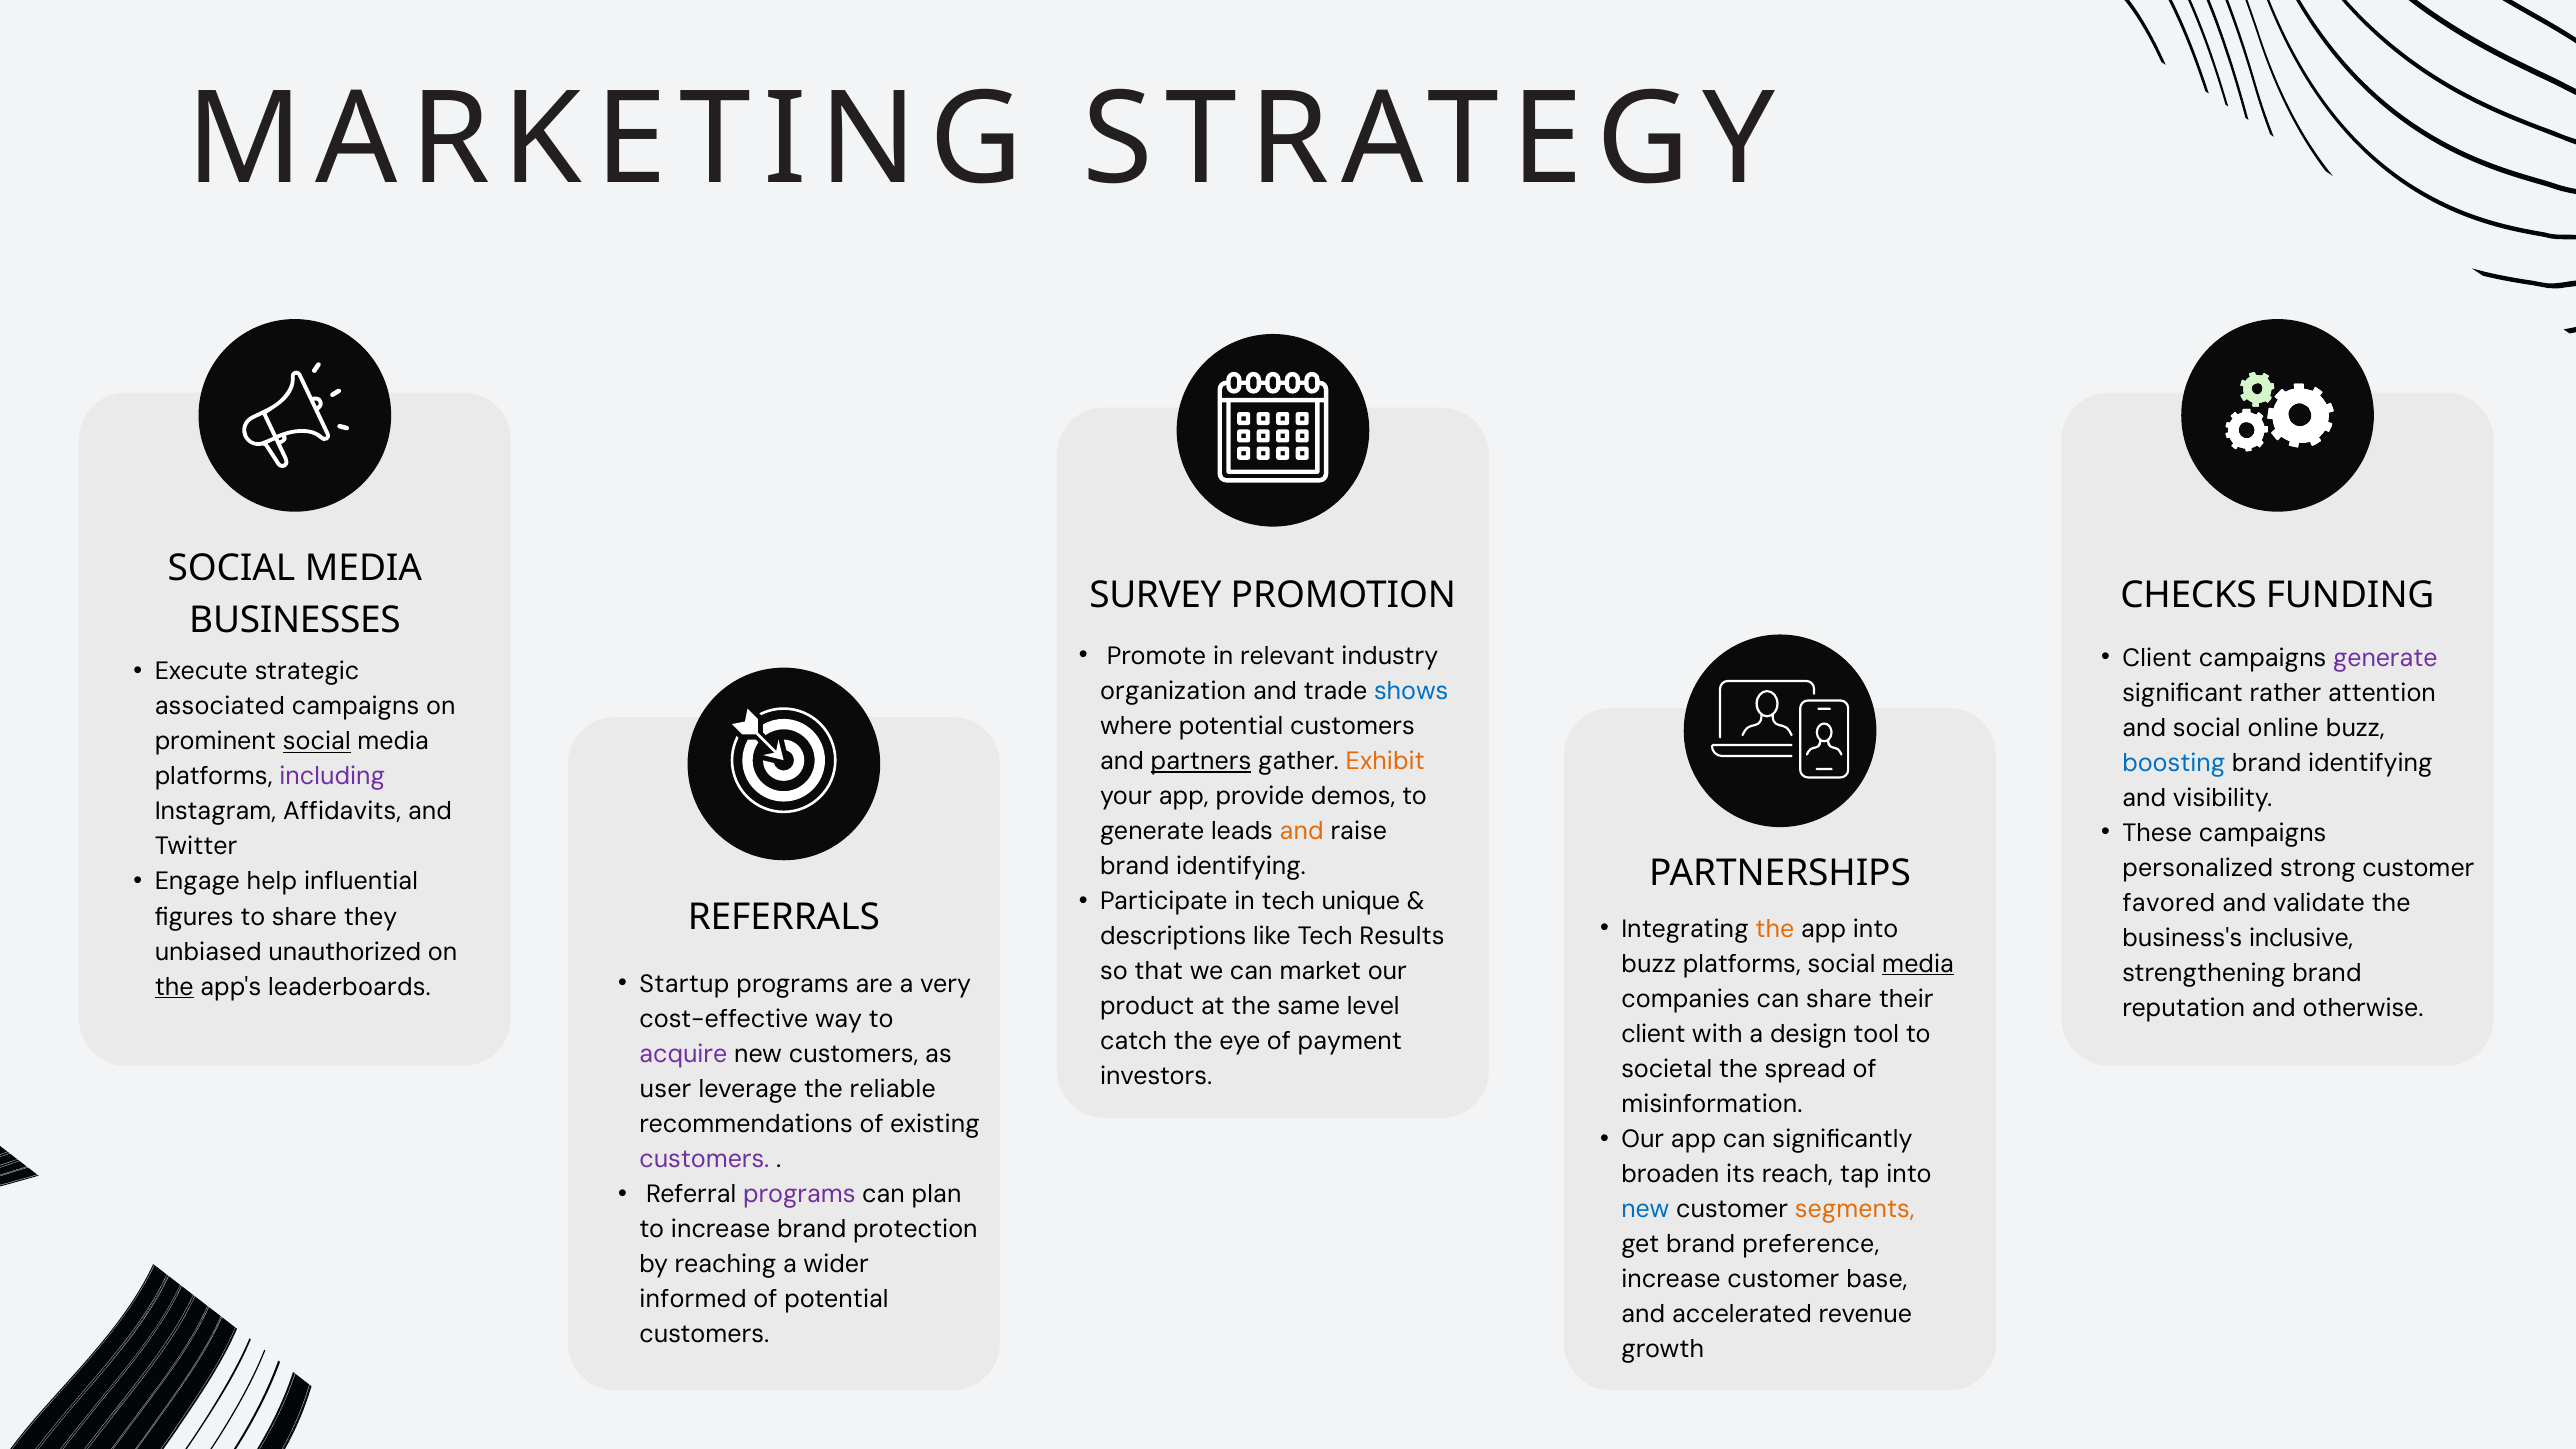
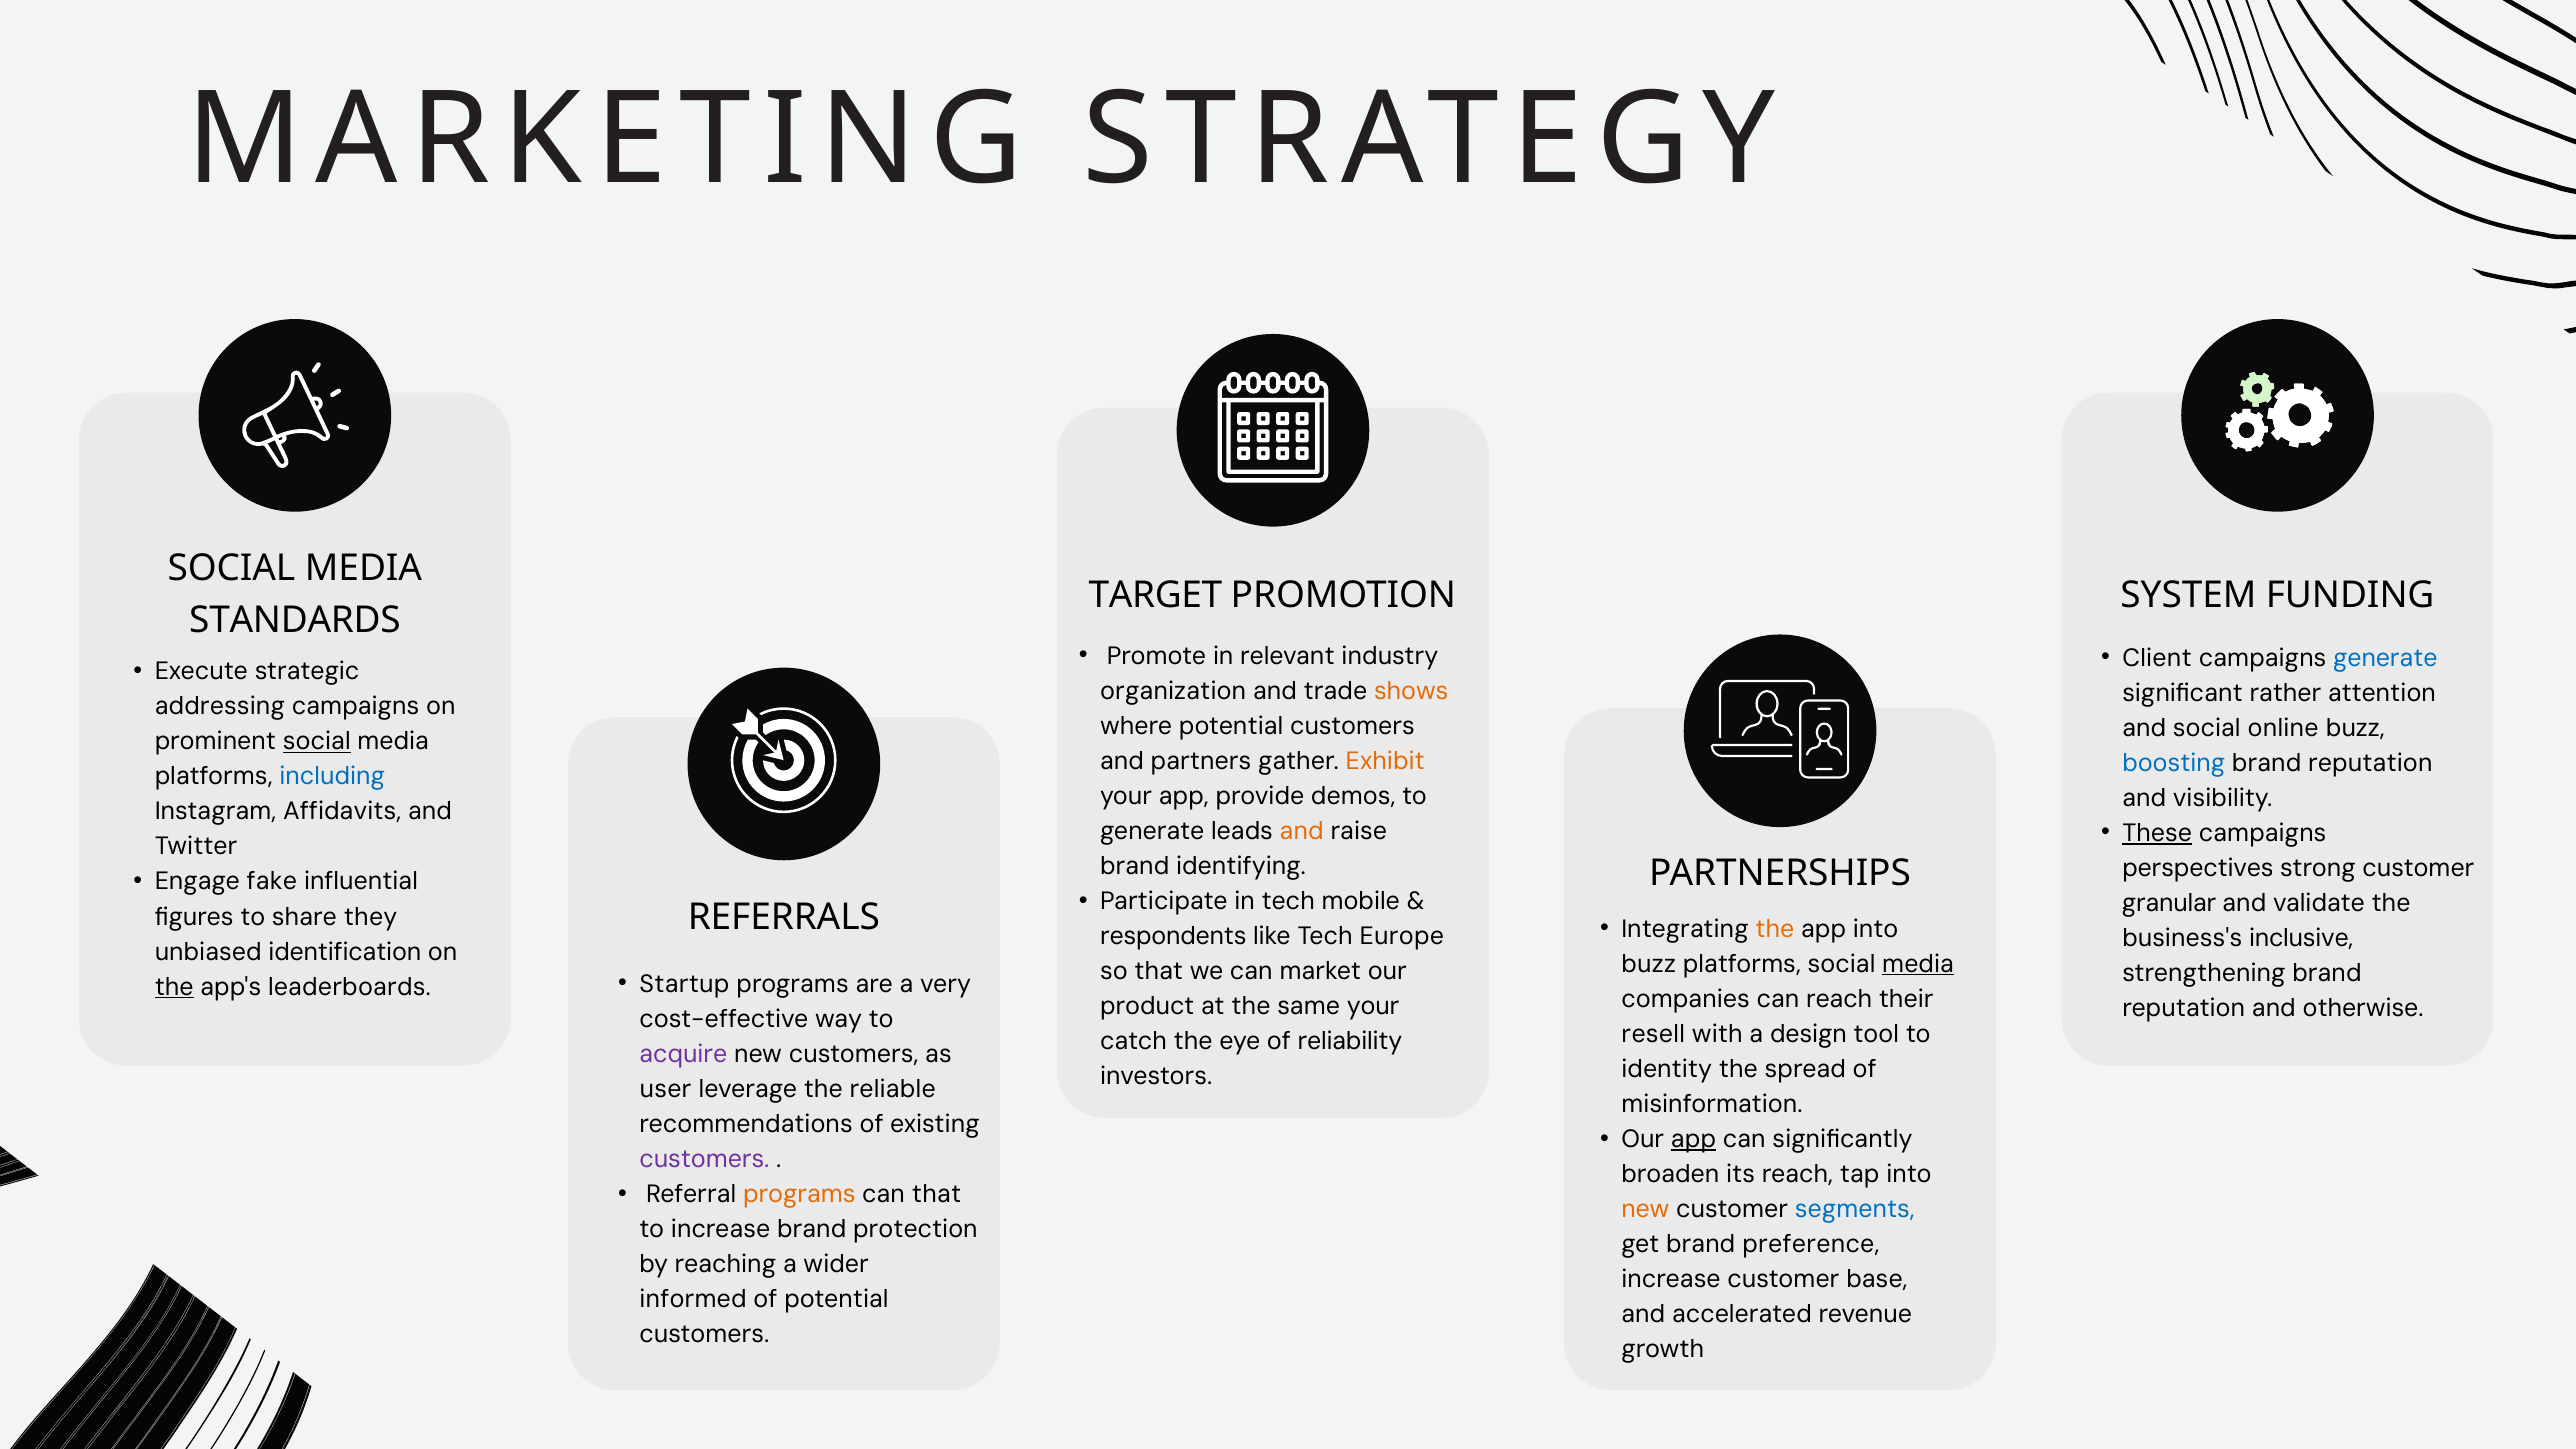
SURVEY: SURVEY -> TARGET
CHECKS: CHECKS -> SYSTEM
BUSINESSES: BUSINESSES -> STANDARDS
generate at (2385, 658) colour: purple -> blue
shows colour: blue -> orange
associated: associated -> addressing
partners underline: present -> none
identifying at (2370, 763): identifying -> reputation
including colour: purple -> blue
These underline: none -> present
personalized: personalized -> perspectives
help: help -> fake
unique: unique -> mobile
favored: favored -> granular
descriptions: descriptions -> respondents
Results: Results -> Europe
unauthorized: unauthorized -> identification
can share: share -> reach
same level: level -> your
client at (1653, 1034): client -> resell
payment: payment -> reliability
societal: societal -> identity
app at (1694, 1139) underline: none -> present
programs at (799, 1194) colour: purple -> orange
can plan: plan -> that
new at (1645, 1209) colour: blue -> orange
segments colour: orange -> blue
